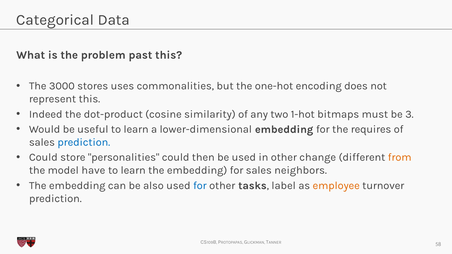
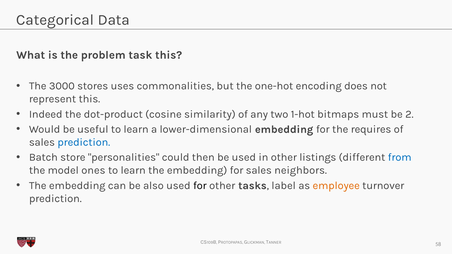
past: past -> task
3: 3 -> 2
Could at (43, 158): Could -> Batch
change: change -> listings
from colour: orange -> blue
have: have -> ones
for at (200, 186) colour: blue -> black
